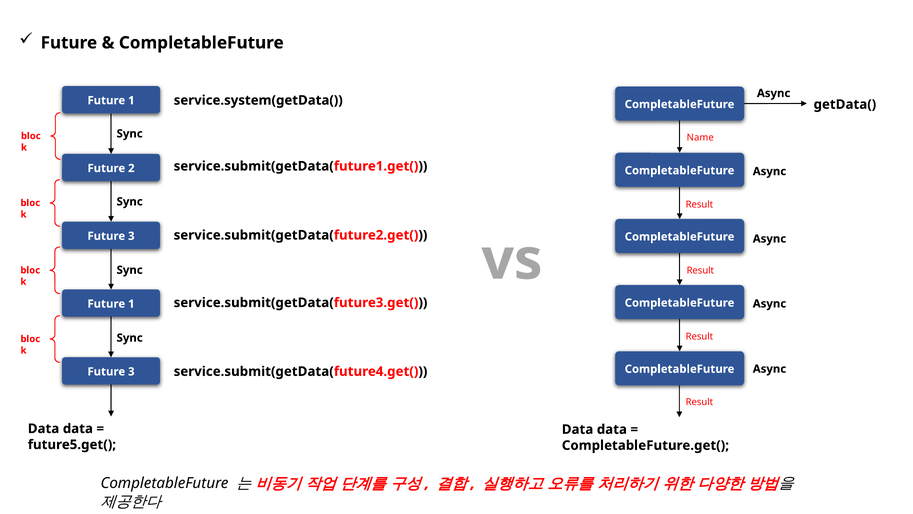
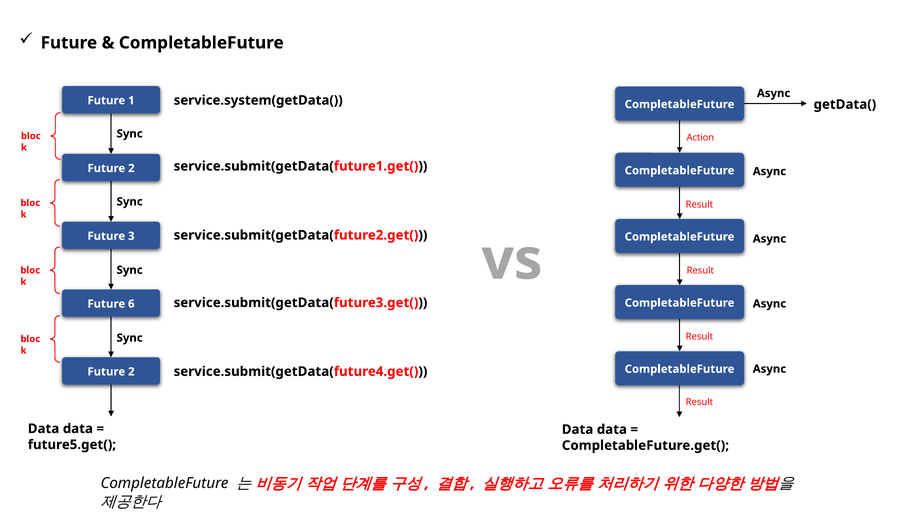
Name: Name -> Action
1 at (131, 304): 1 -> 6
3 at (131, 371): 3 -> 2
